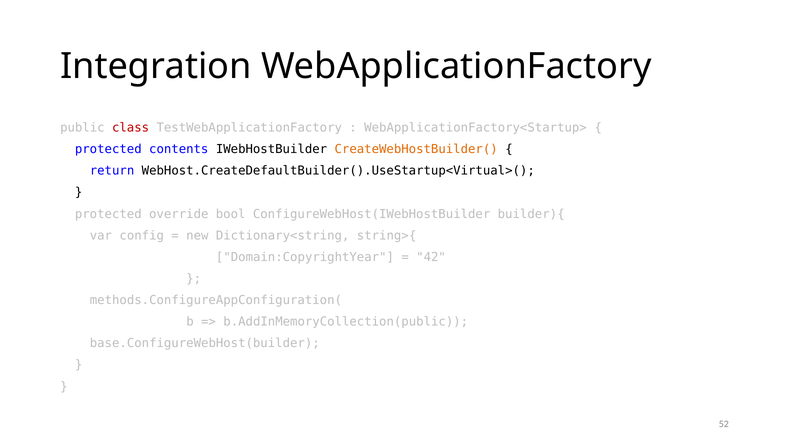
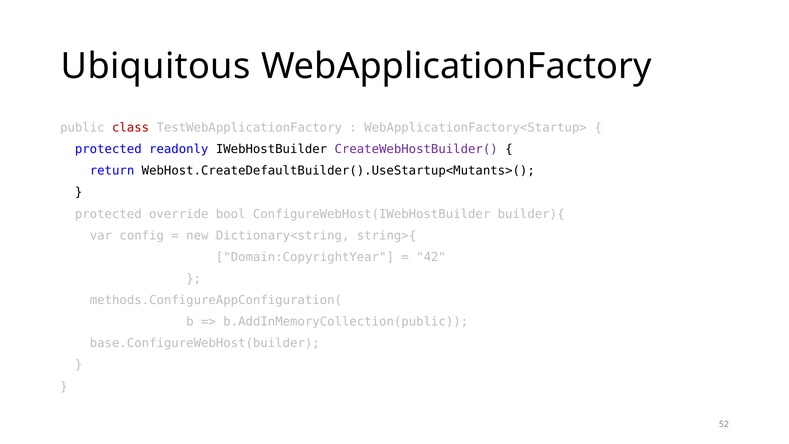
Integration: Integration -> Ubiquitous
contents: contents -> readonly
CreateWebHostBuilder( colour: orange -> purple
WebHost.CreateDefaultBuilder().UseStartup<Virtual>(: WebHost.CreateDefaultBuilder().UseStartup<Virtual>( -> WebHost.CreateDefaultBuilder().UseStartup<Mutants>(
